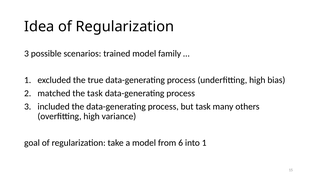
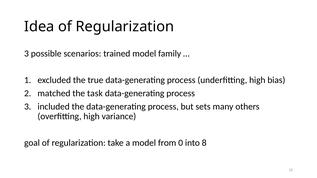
but task: task -> sets
6: 6 -> 0
into 1: 1 -> 8
